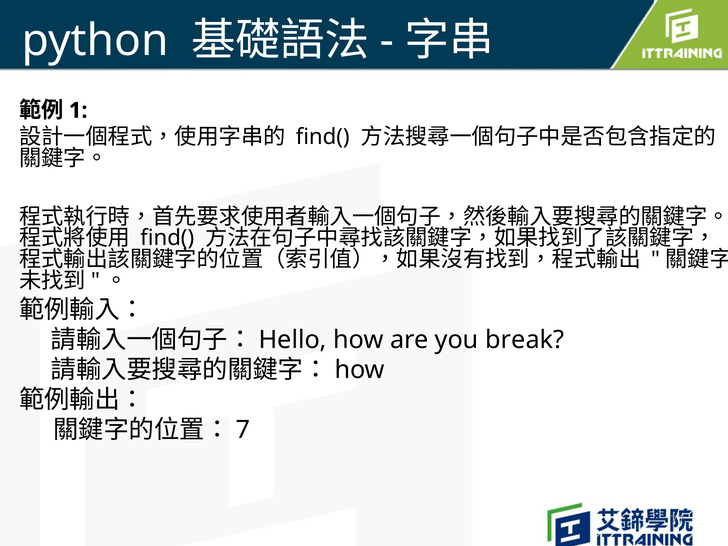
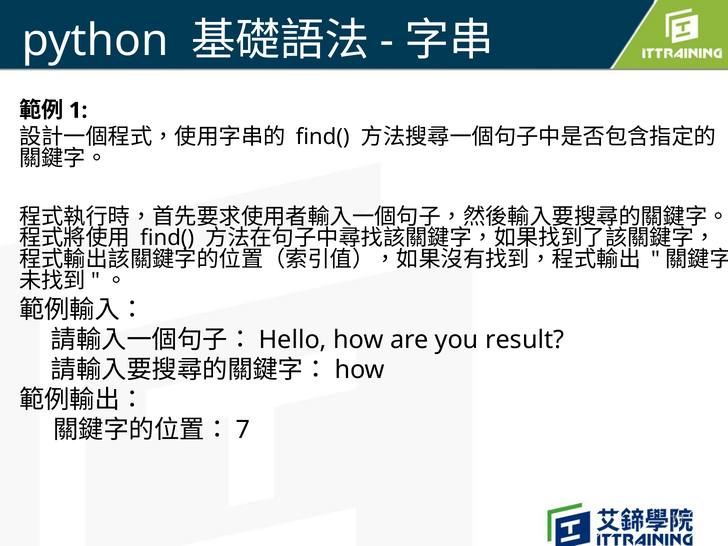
break: break -> result
